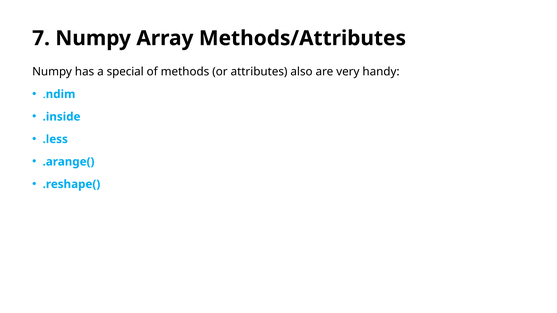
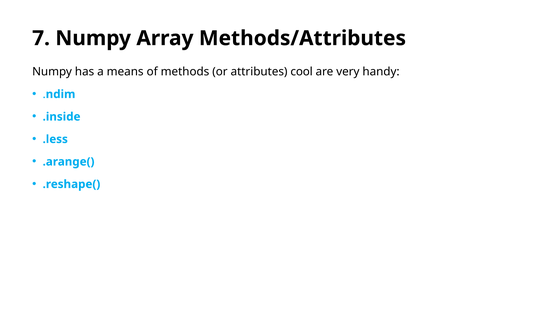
special: special -> means
also: also -> cool
